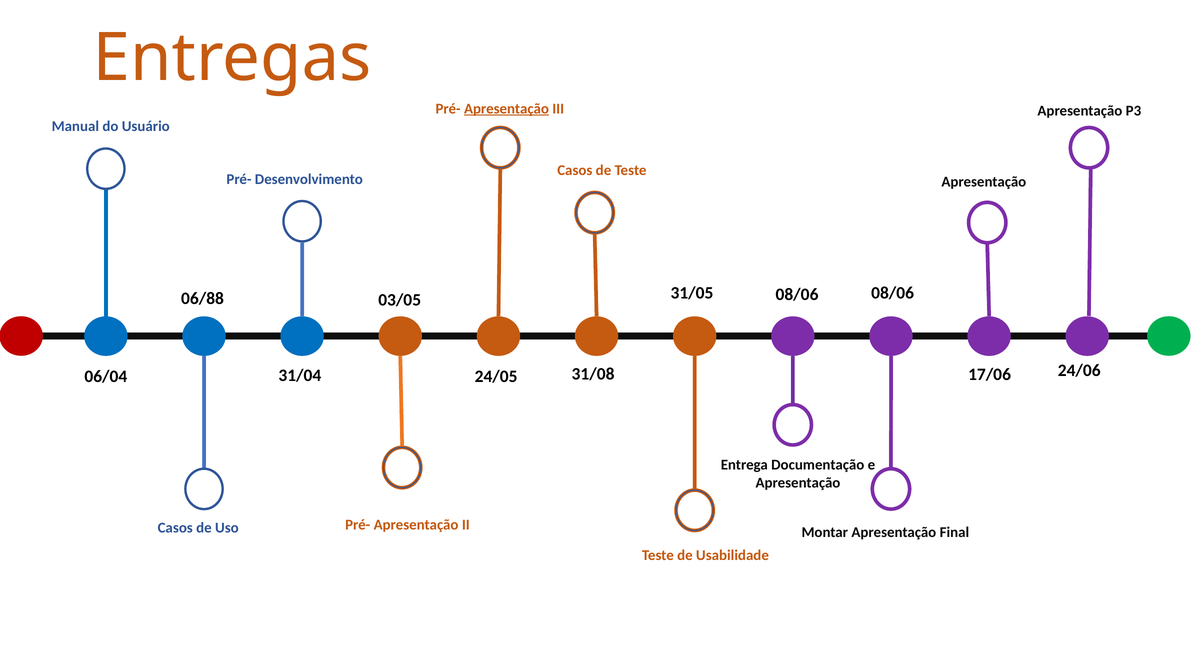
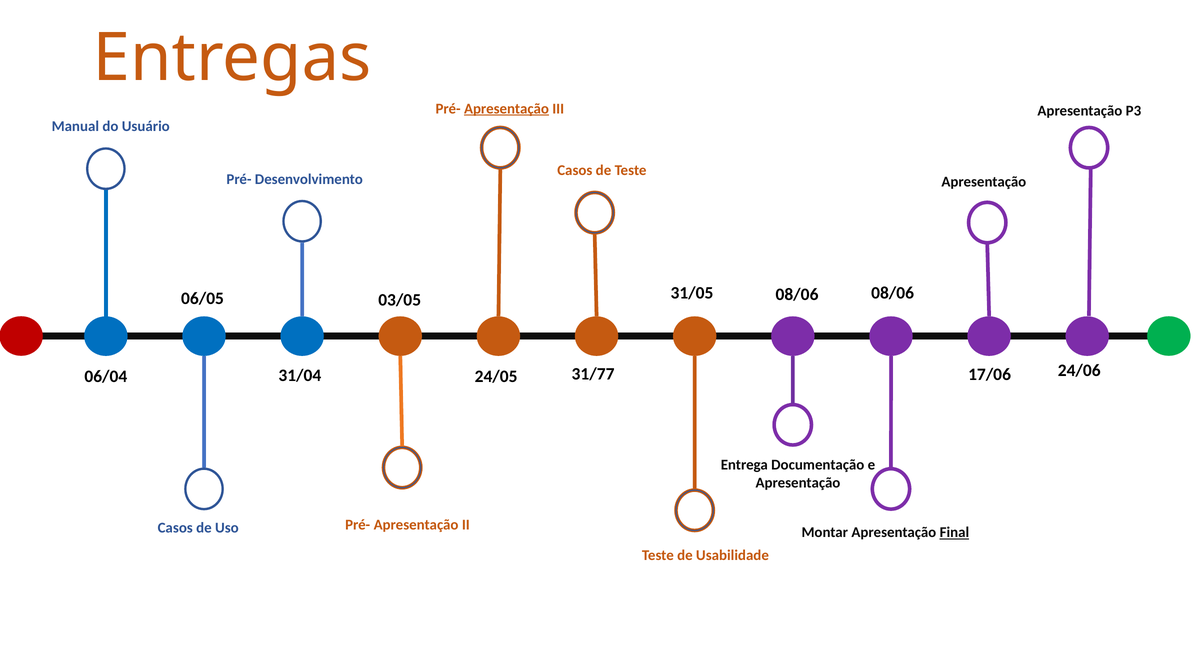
06/88: 06/88 -> 06/05
31/08: 31/08 -> 31/77
Final underline: none -> present
